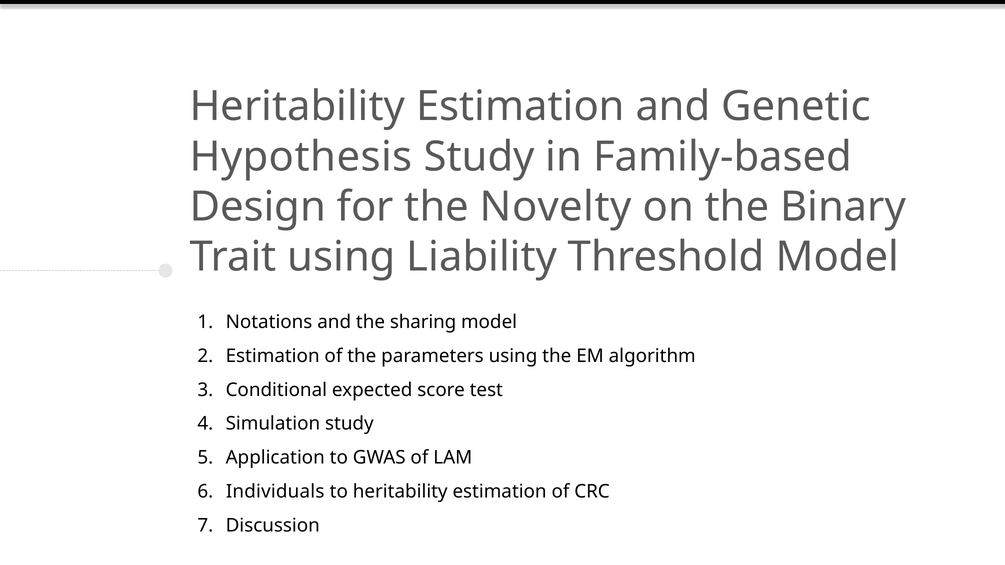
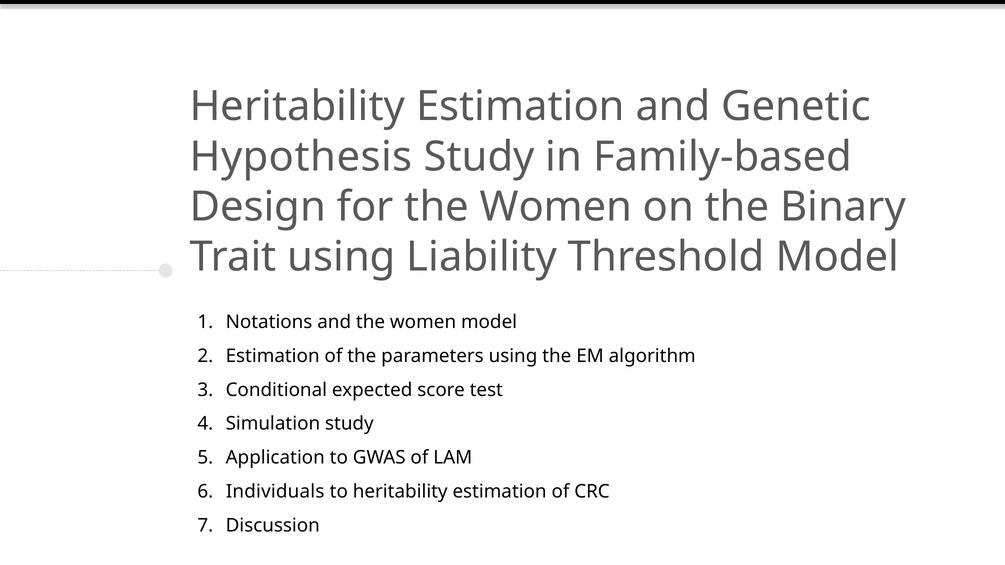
for the Novelty: Novelty -> Women
and the sharing: sharing -> women
